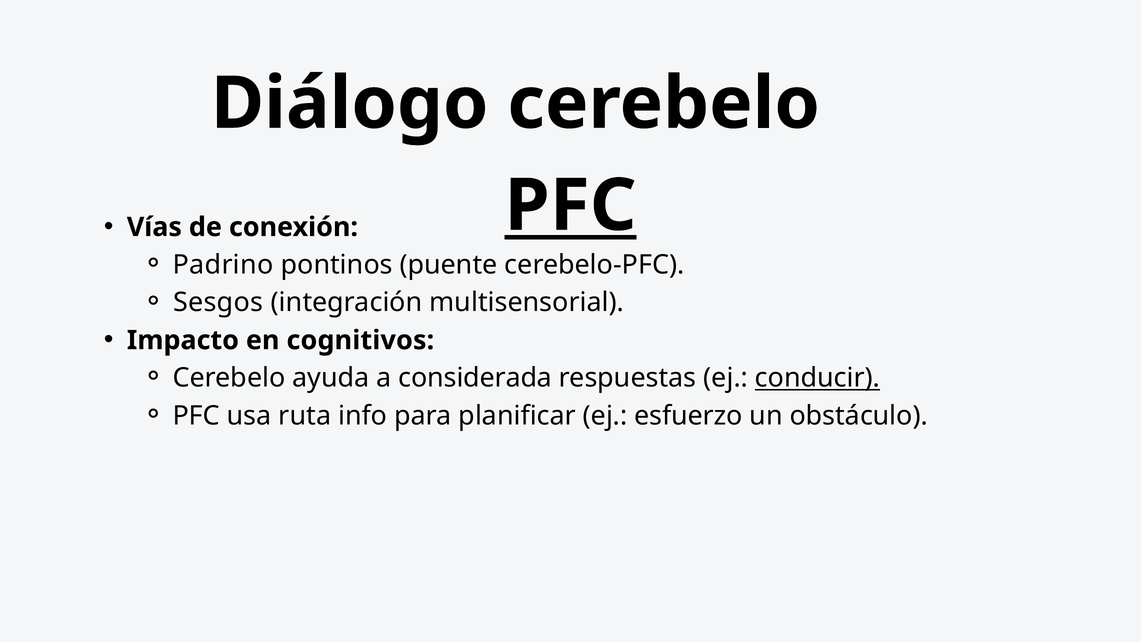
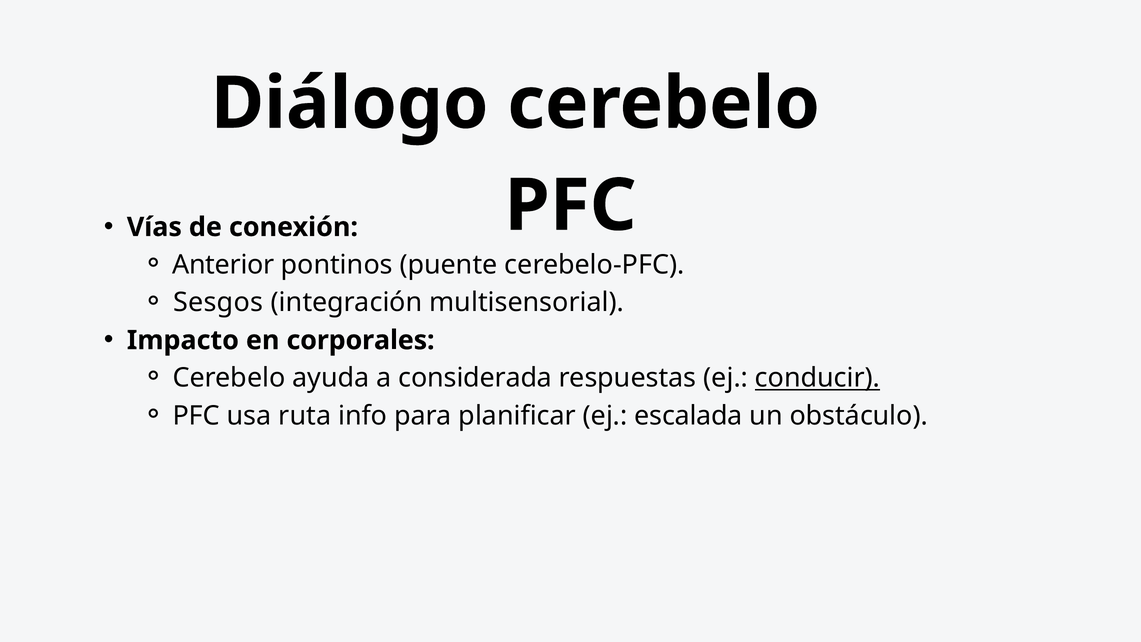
PFC at (571, 206) underline: present -> none
Padrino: Padrino -> Anterior
cognitivos: cognitivos -> corporales
esfuerzo: esfuerzo -> escalada
